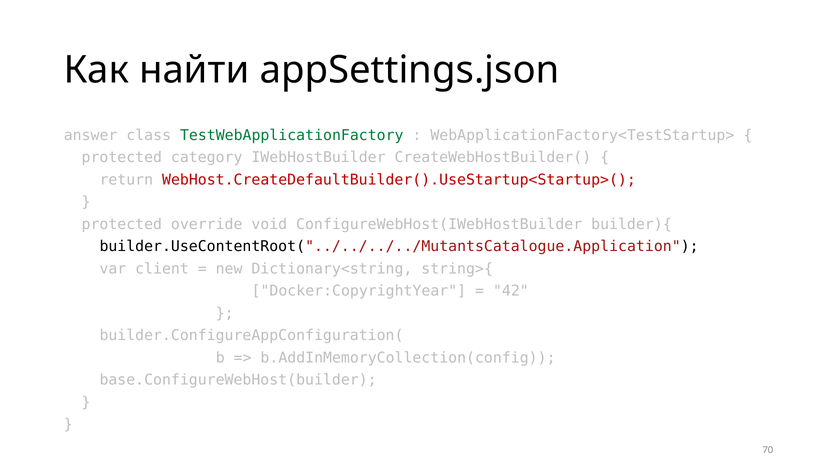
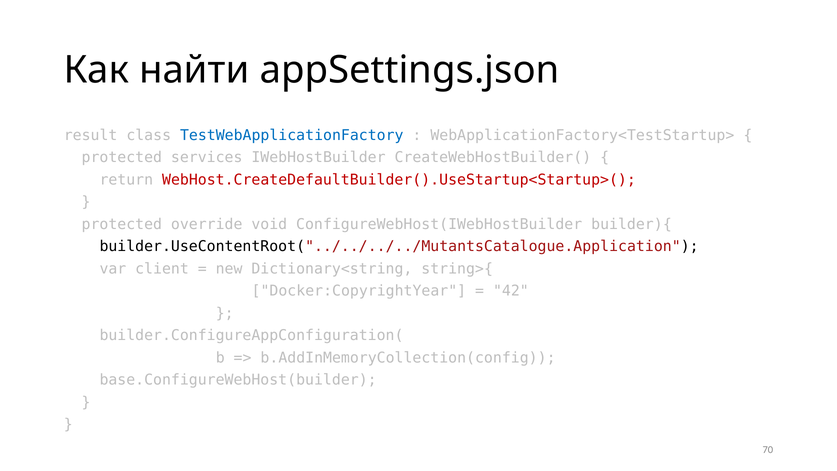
answer: answer -> result
TestWebApplicationFactory colour: green -> blue
category: category -> services
